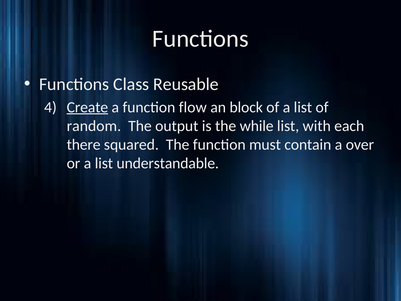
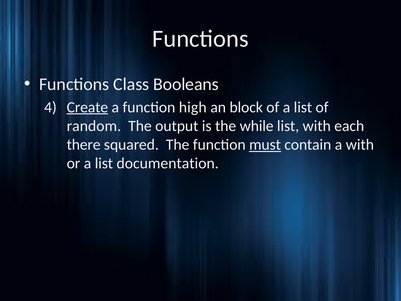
Reusable: Reusable -> Booleans
flow: flow -> high
must underline: none -> present
a over: over -> with
understandable: understandable -> documentation
